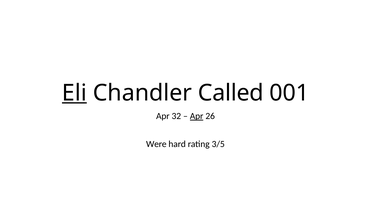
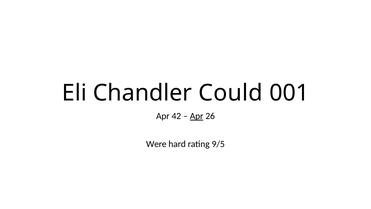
Eli underline: present -> none
Called: Called -> Could
32: 32 -> 42
3/5: 3/5 -> 9/5
